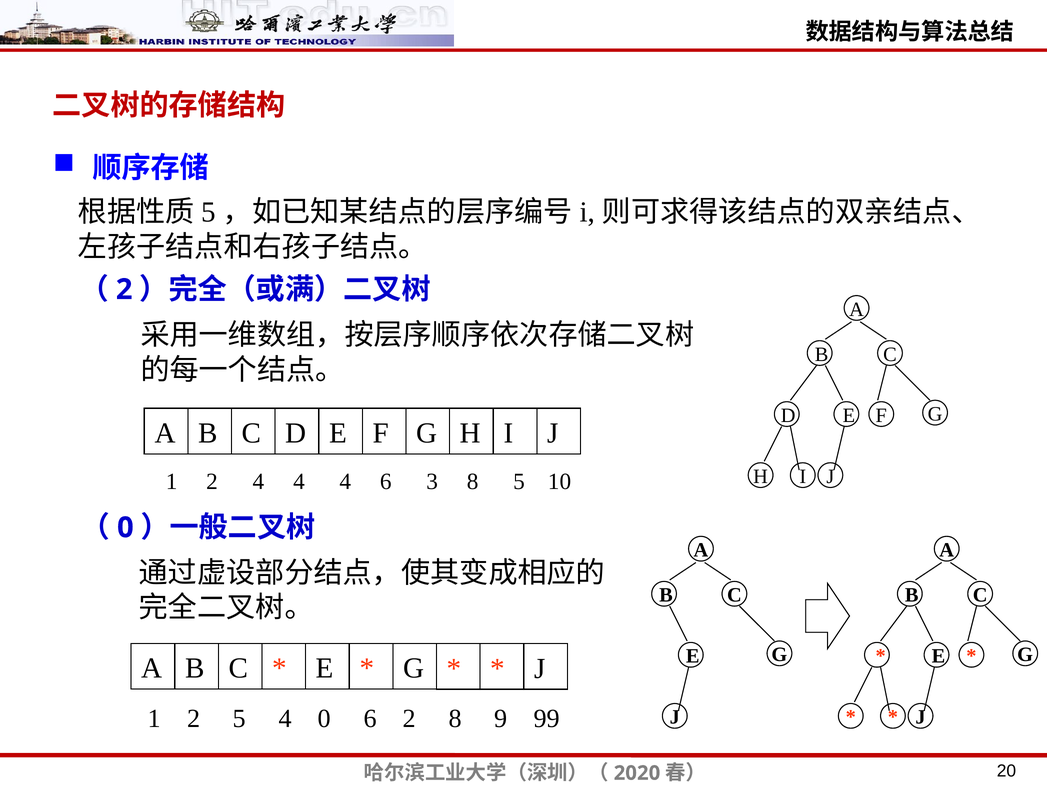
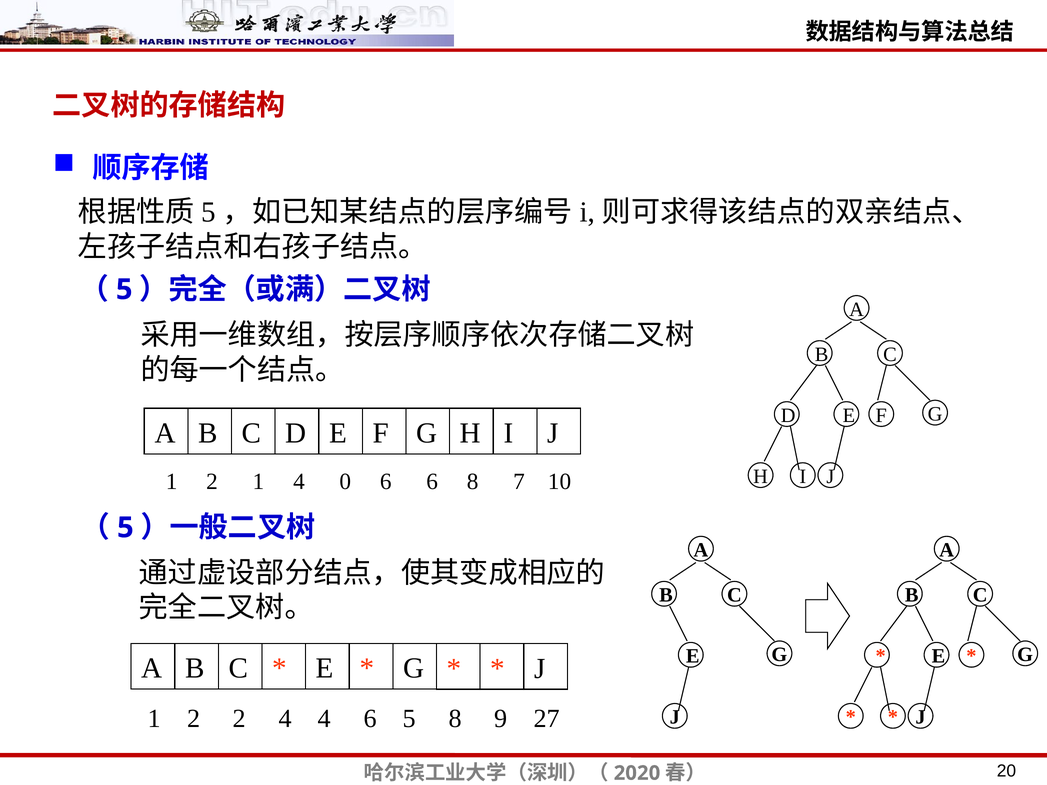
2 at (124, 290): 2 -> 5
2 4: 4 -> 1
4 at (345, 482): 4 -> 0
6 3: 3 -> 6
8 5: 5 -> 7
0 at (125, 528): 0 -> 5
2 5: 5 -> 2
4 0: 0 -> 4
6 2: 2 -> 5
99: 99 -> 27
